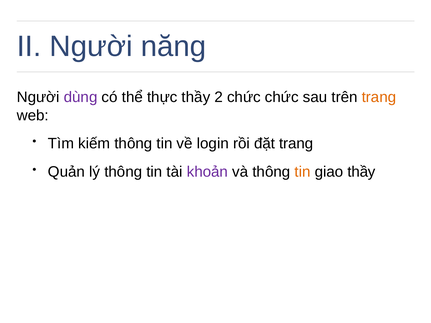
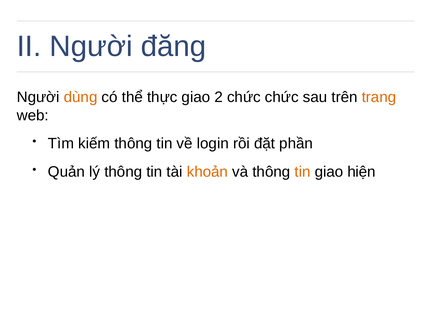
năng: năng -> đăng
dùng colour: purple -> orange
thực thầy: thầy -> giao
đặt trang: trang -> phần
khoản colour: purple -> orange
giao thầy: thầy -> hiện
